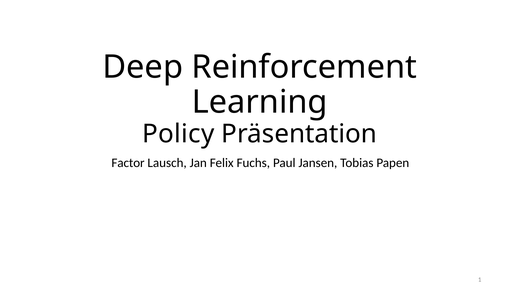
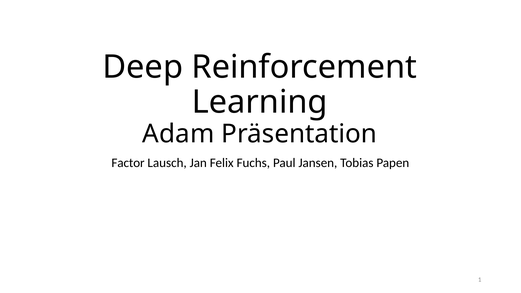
Policy: Policy -> Adam
